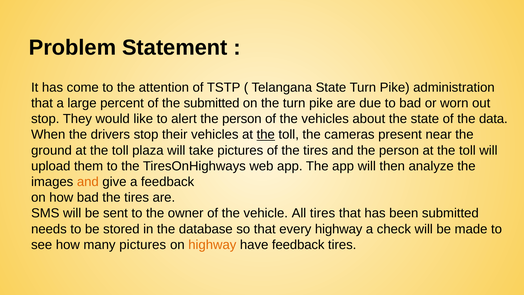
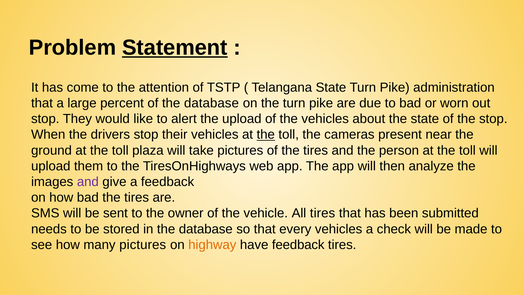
Statement underline: none -> present
of the submitted: submitted -> database
alert the person: person -> upload
the data: data -> stop
and at (88, 182) colour: orange -> purple
every highway: highway -> vehicles
